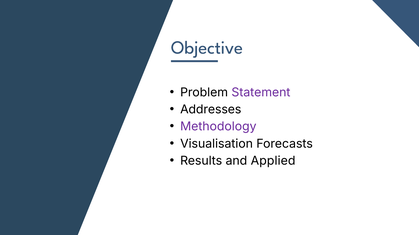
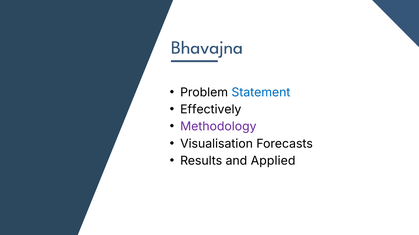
Objective: Objective -> Bhavajna
Statement colour: purple -> blue
Addresses: Addresses -> Effectively
